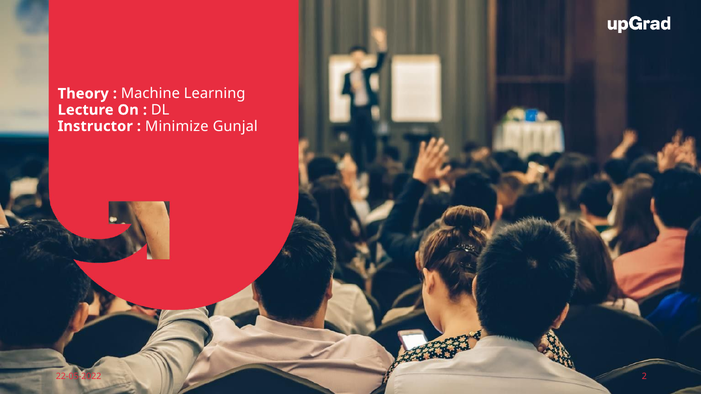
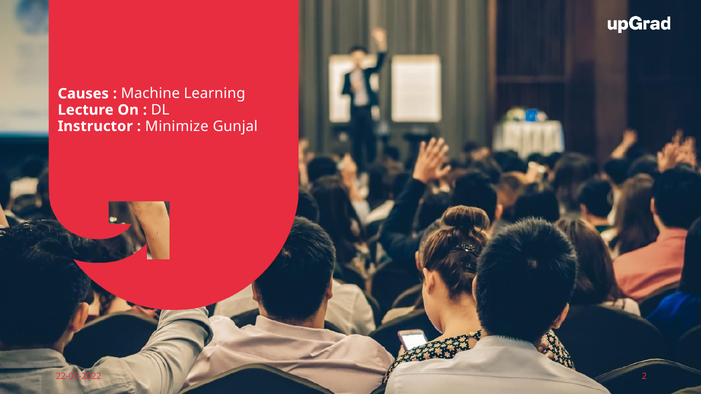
Theory: Theory -> Causes
